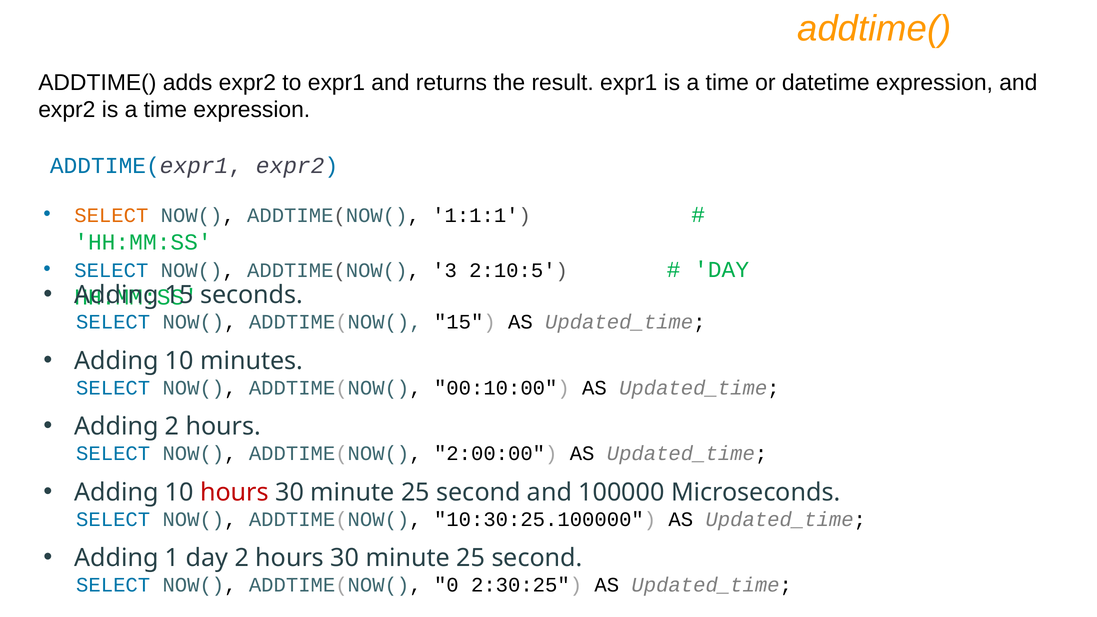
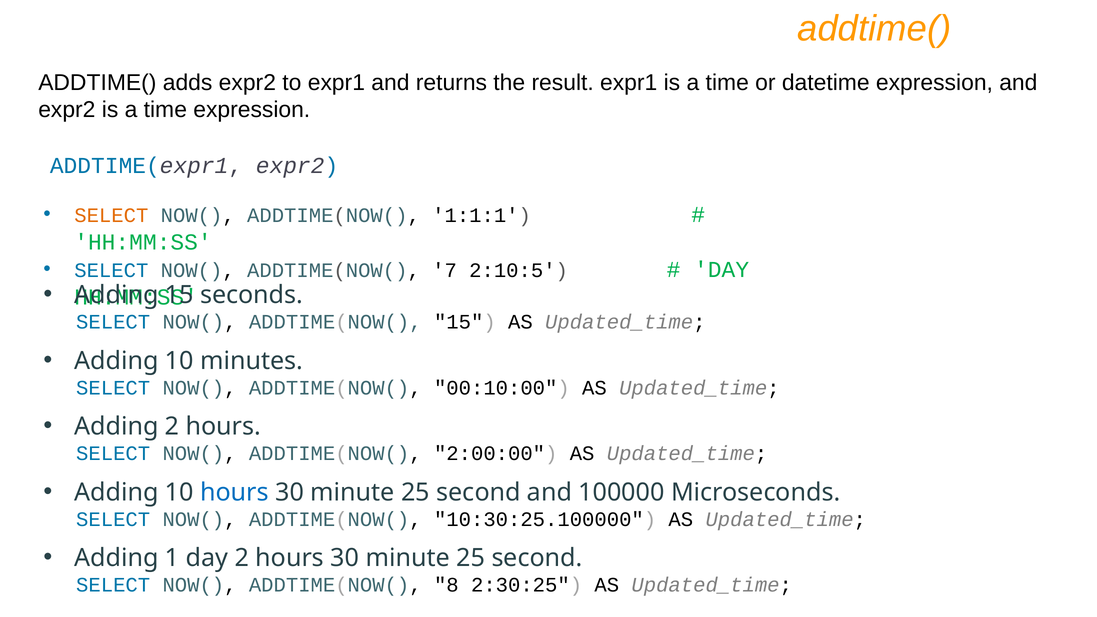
3: 3 -> 7
hours at (234, 492) colour: red -> blue
0: 0 -> 8
